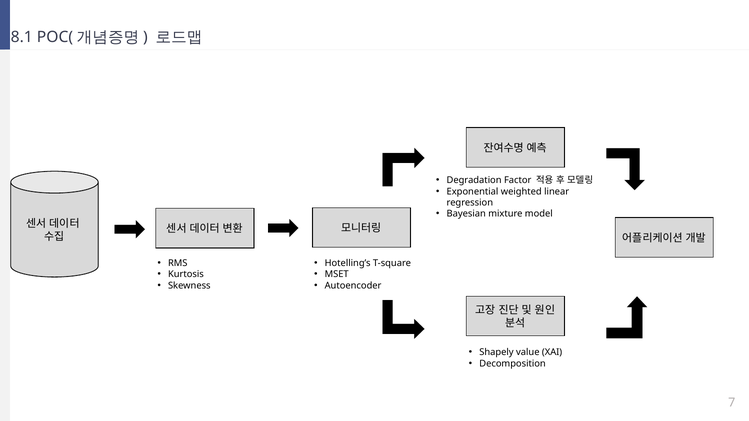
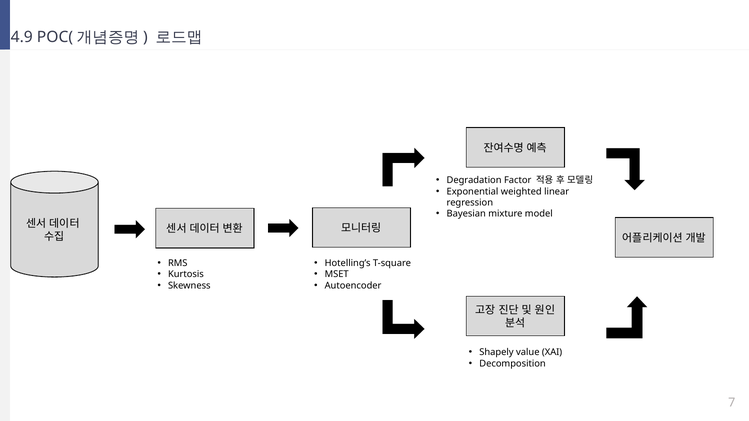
8.1: 8.1 -> 4.9
